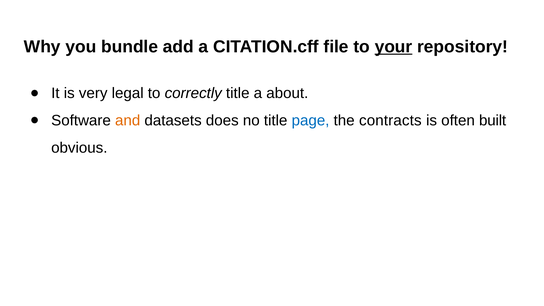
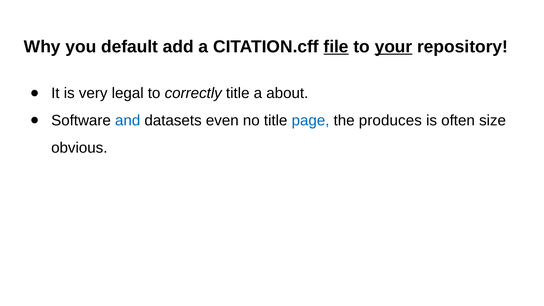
bundle: bundle -> default
file underline: none -> present
and colour: orange -> blue
does: does -> even
contracts: contracts -> produces
built: built -> size
